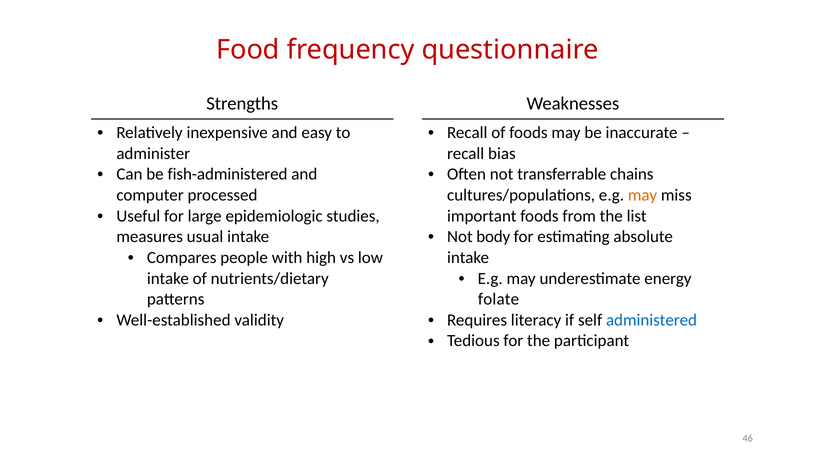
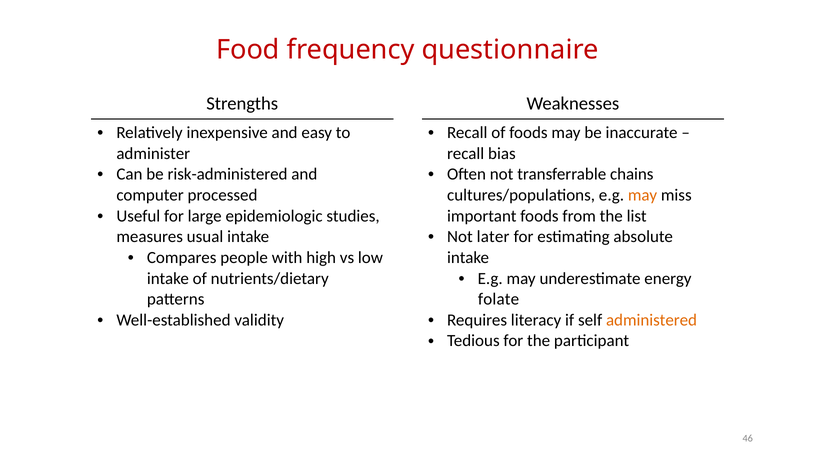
fish-administered: fish-administered -> risk-administered
body: body -> later
administered colour: blue -> orange
